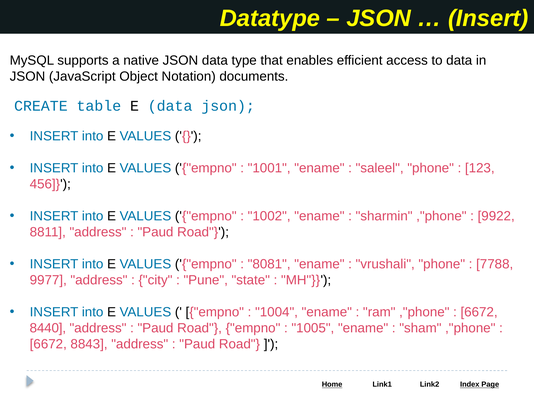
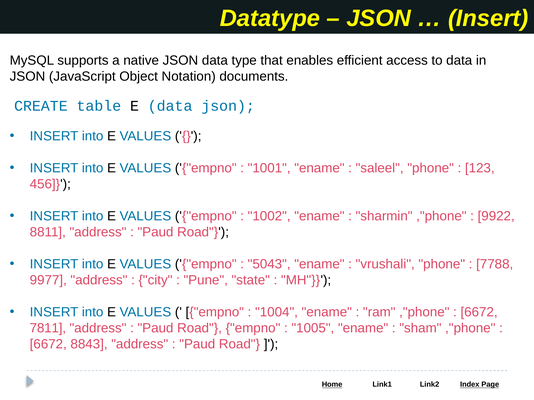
8081: 8081 -> 5043
8440: 8440 -> 7811
